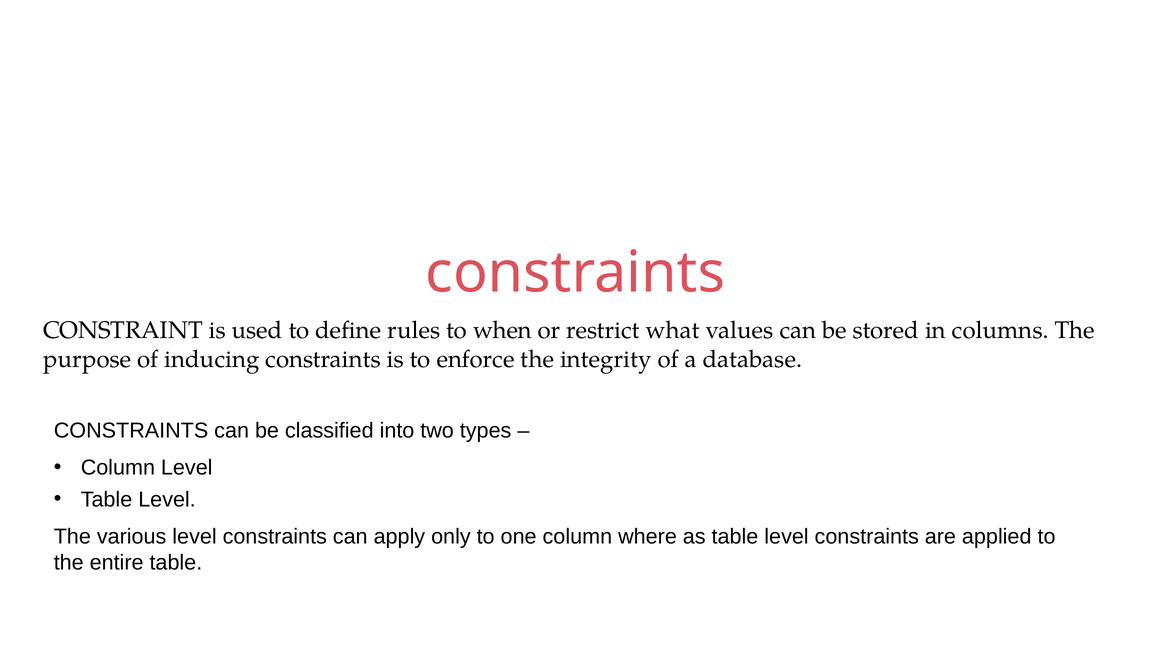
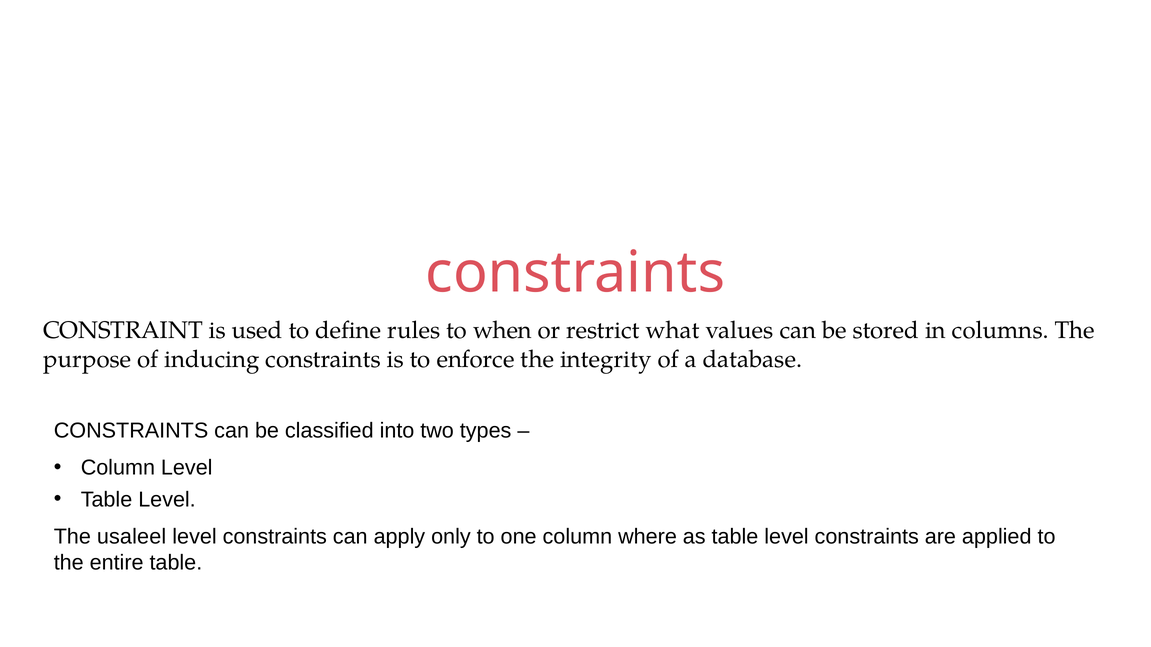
various: various -> usaleel
